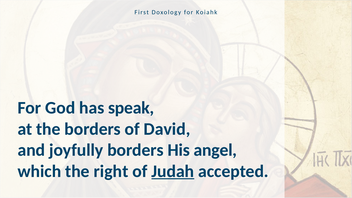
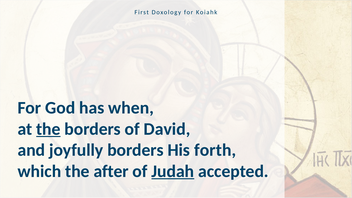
speak: speak -> when
the at (48, 129) underline: none -> present
angel: angel -> forth
right: right -> after
